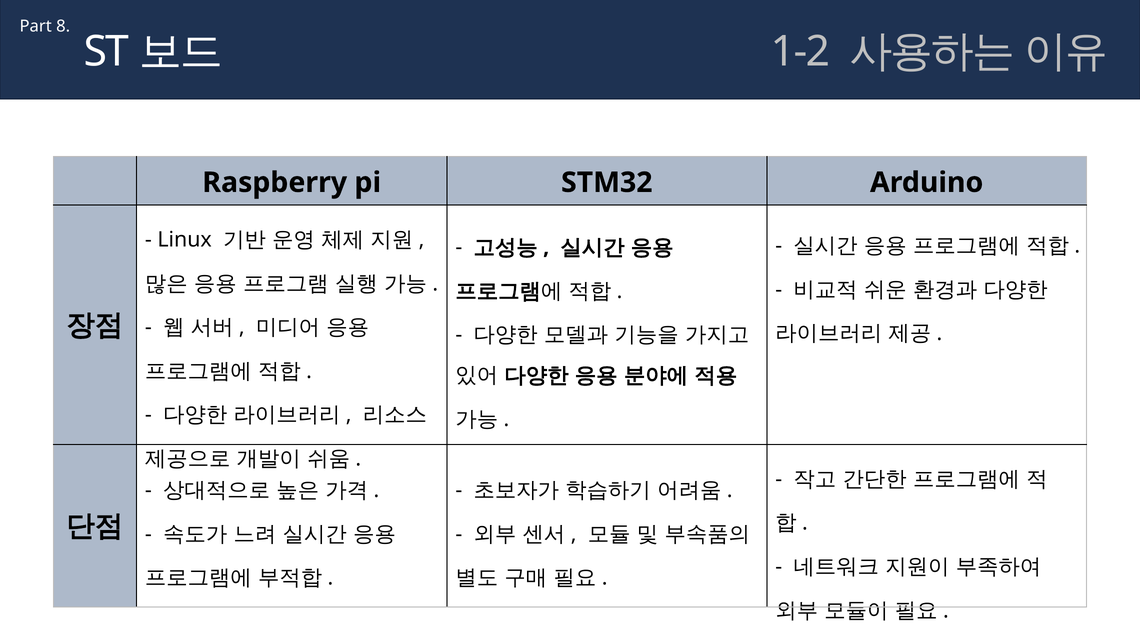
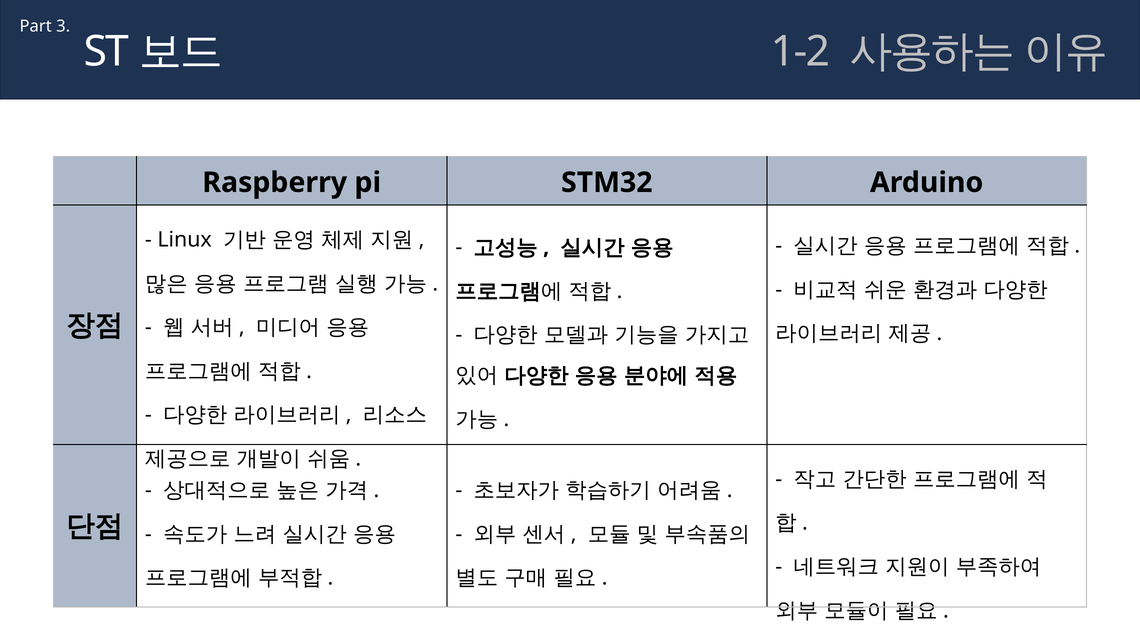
8: 8 -> 3
